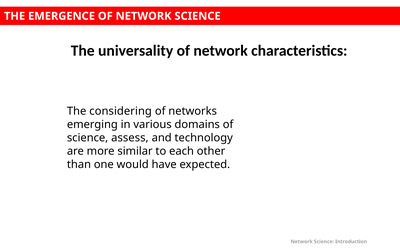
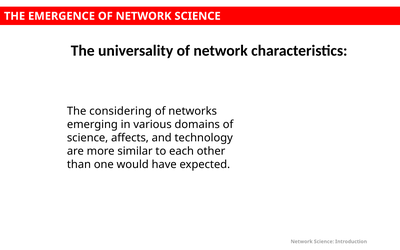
assess: assess -> affects
